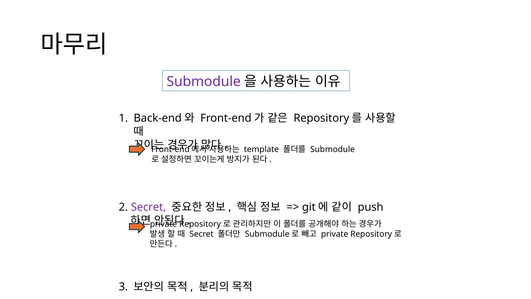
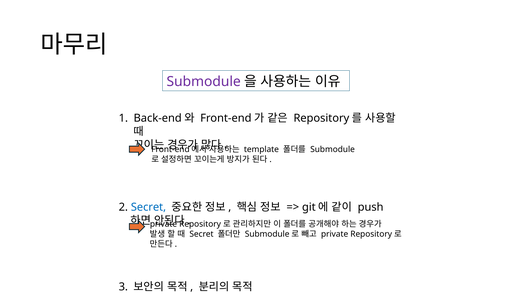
Secret at (148, 207) colour: purple -> blue
